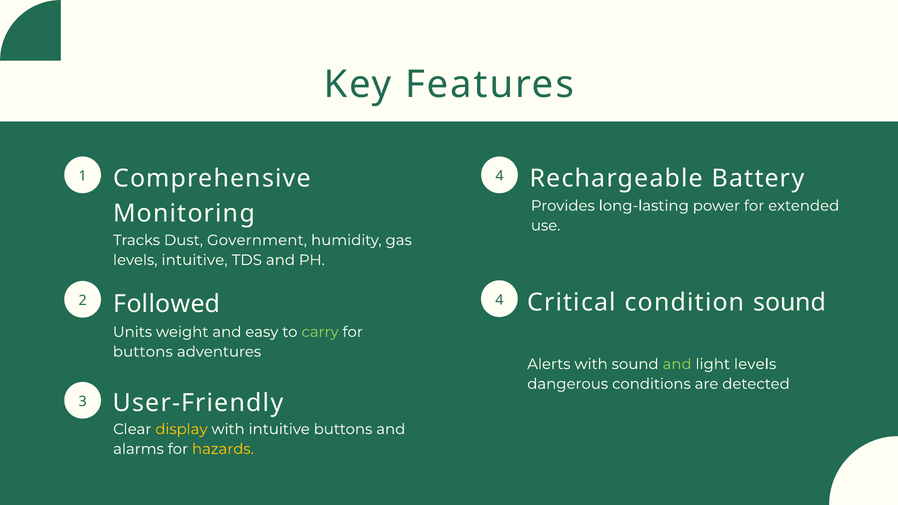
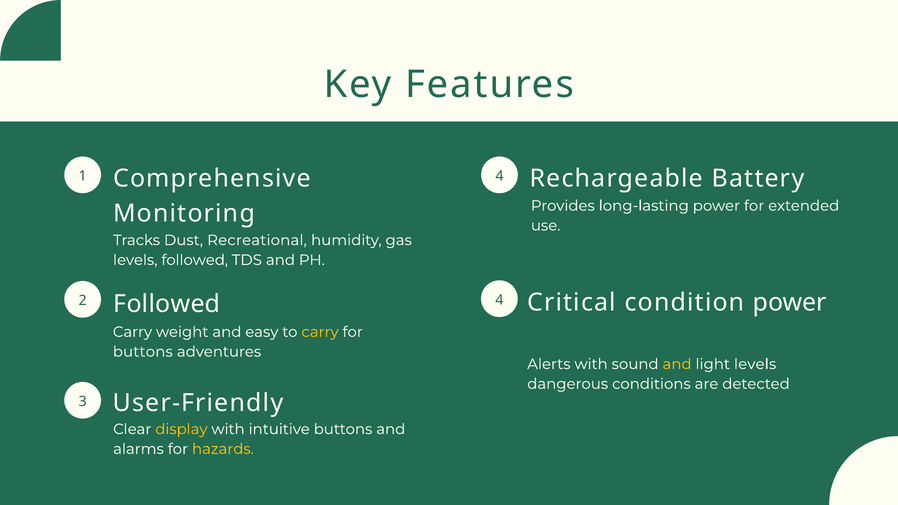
Government: Government -> Recreational
levels intuitive: intuitive -> followed
condition sound: sound -> power
Units at (132, 332): Units -> Carry
carry at (320, 332) colour: light green -> yellow
and at (677, 364) colour: light green -> yellow
